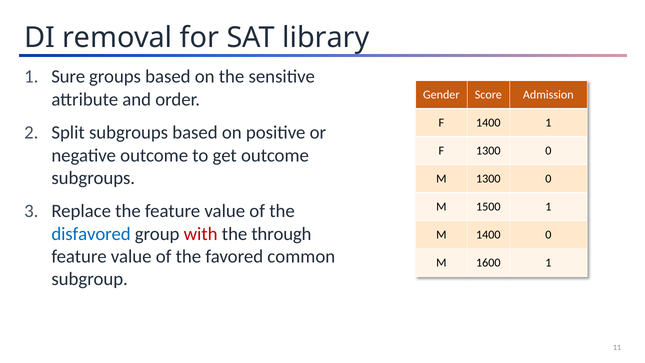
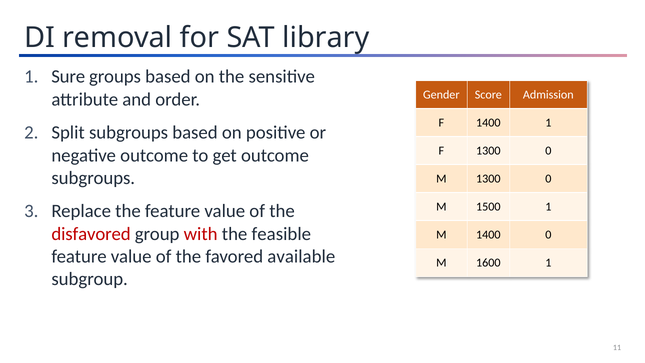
disfavored colour: blue -> red
through: through -> feasible
common: common -> available
